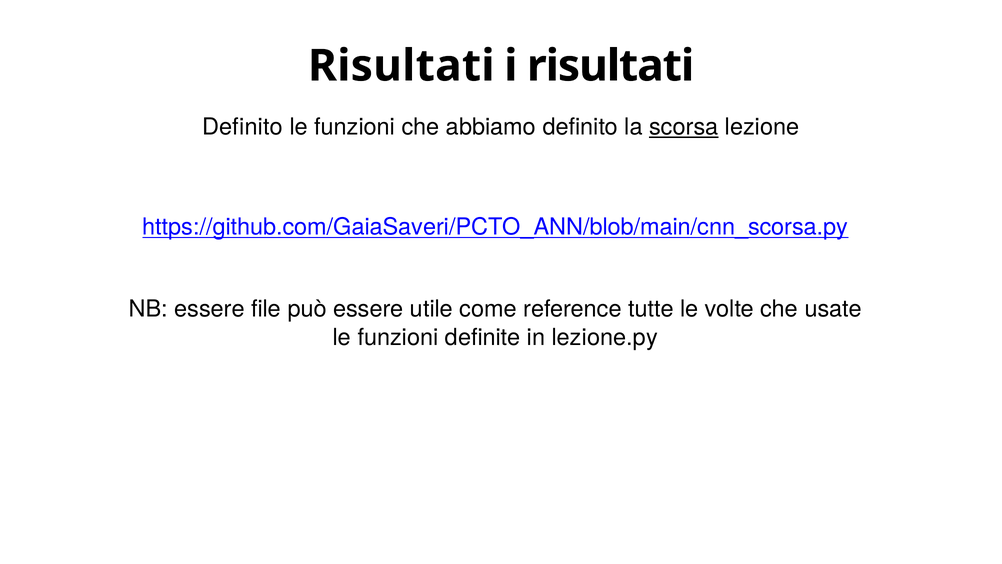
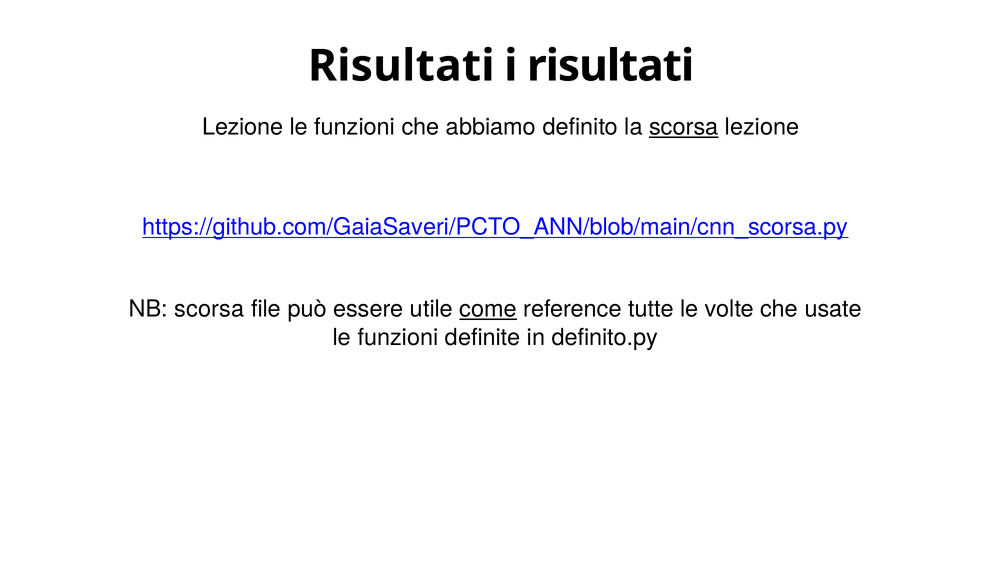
Definito at (242, 127): Definito -> Lezione
NB essere: essere -> scorsa
come underline: none -> present
lezione.py: lezione.py -> definito.py
